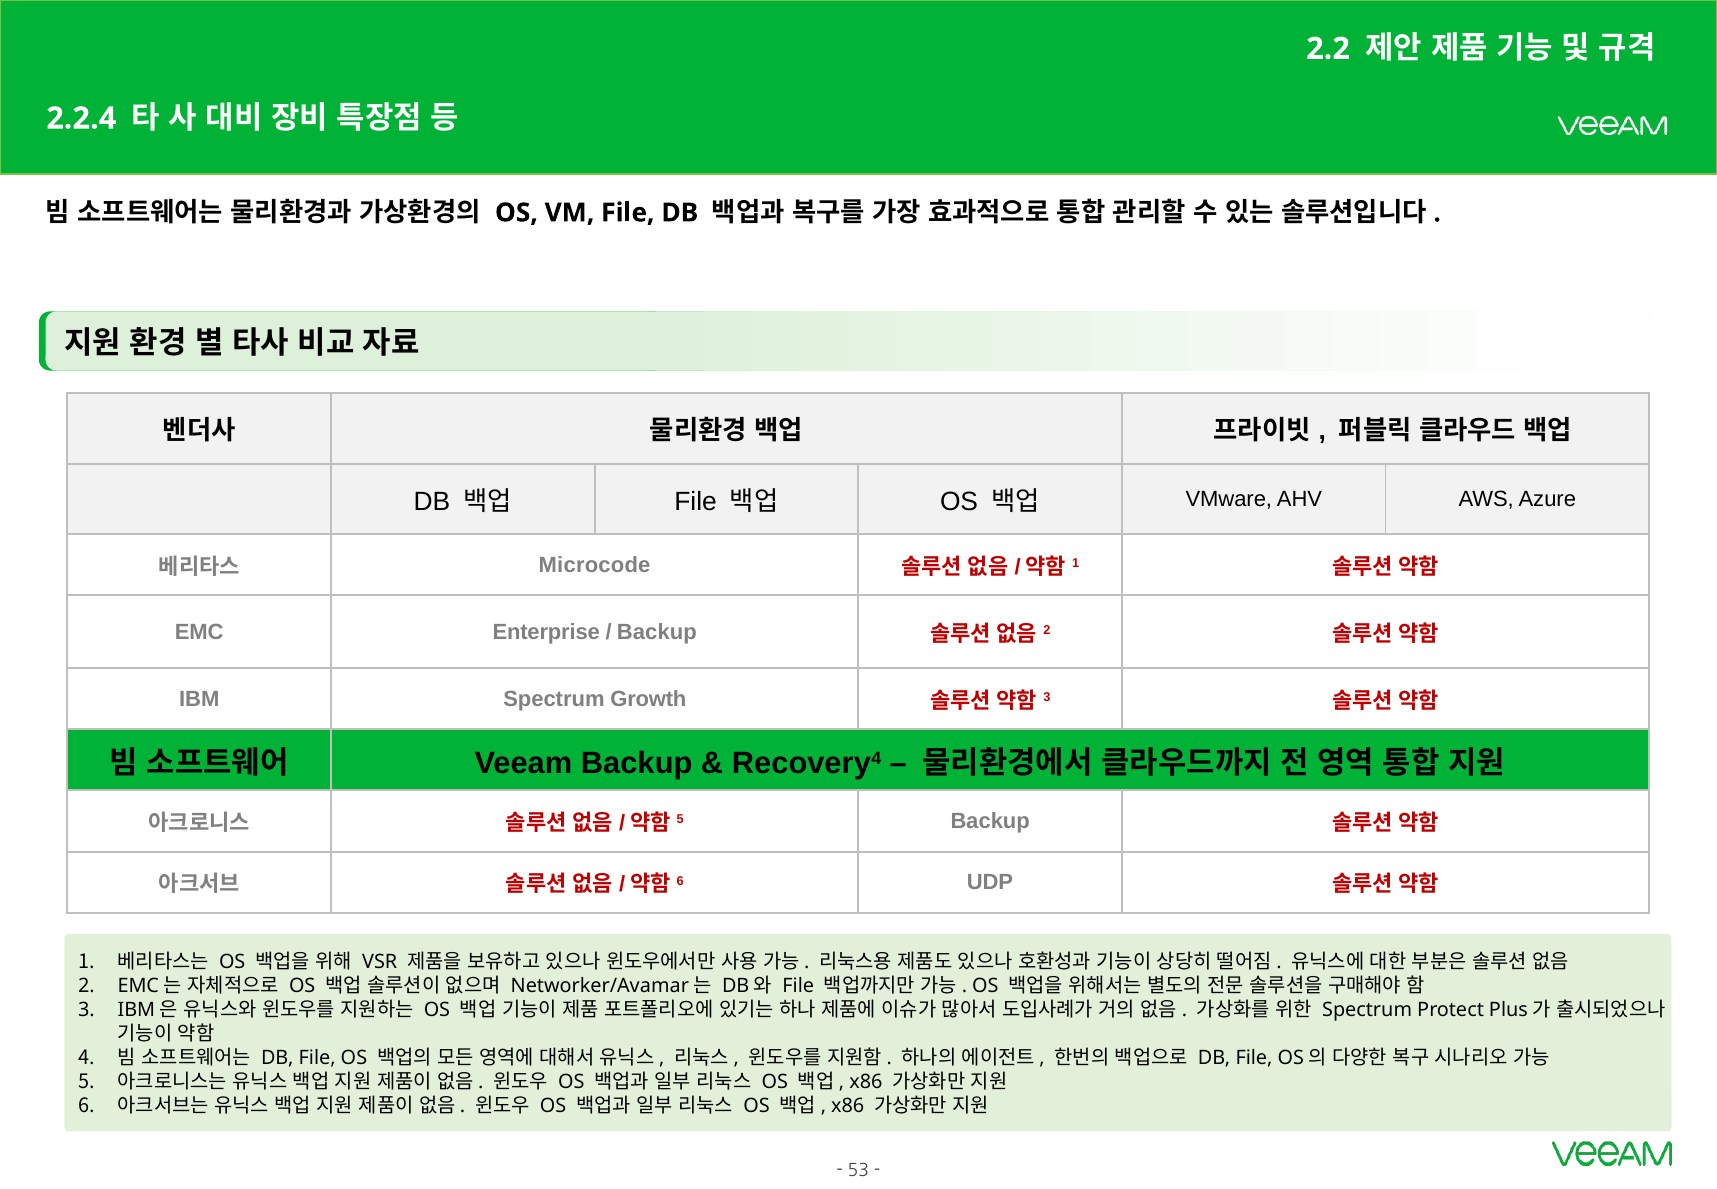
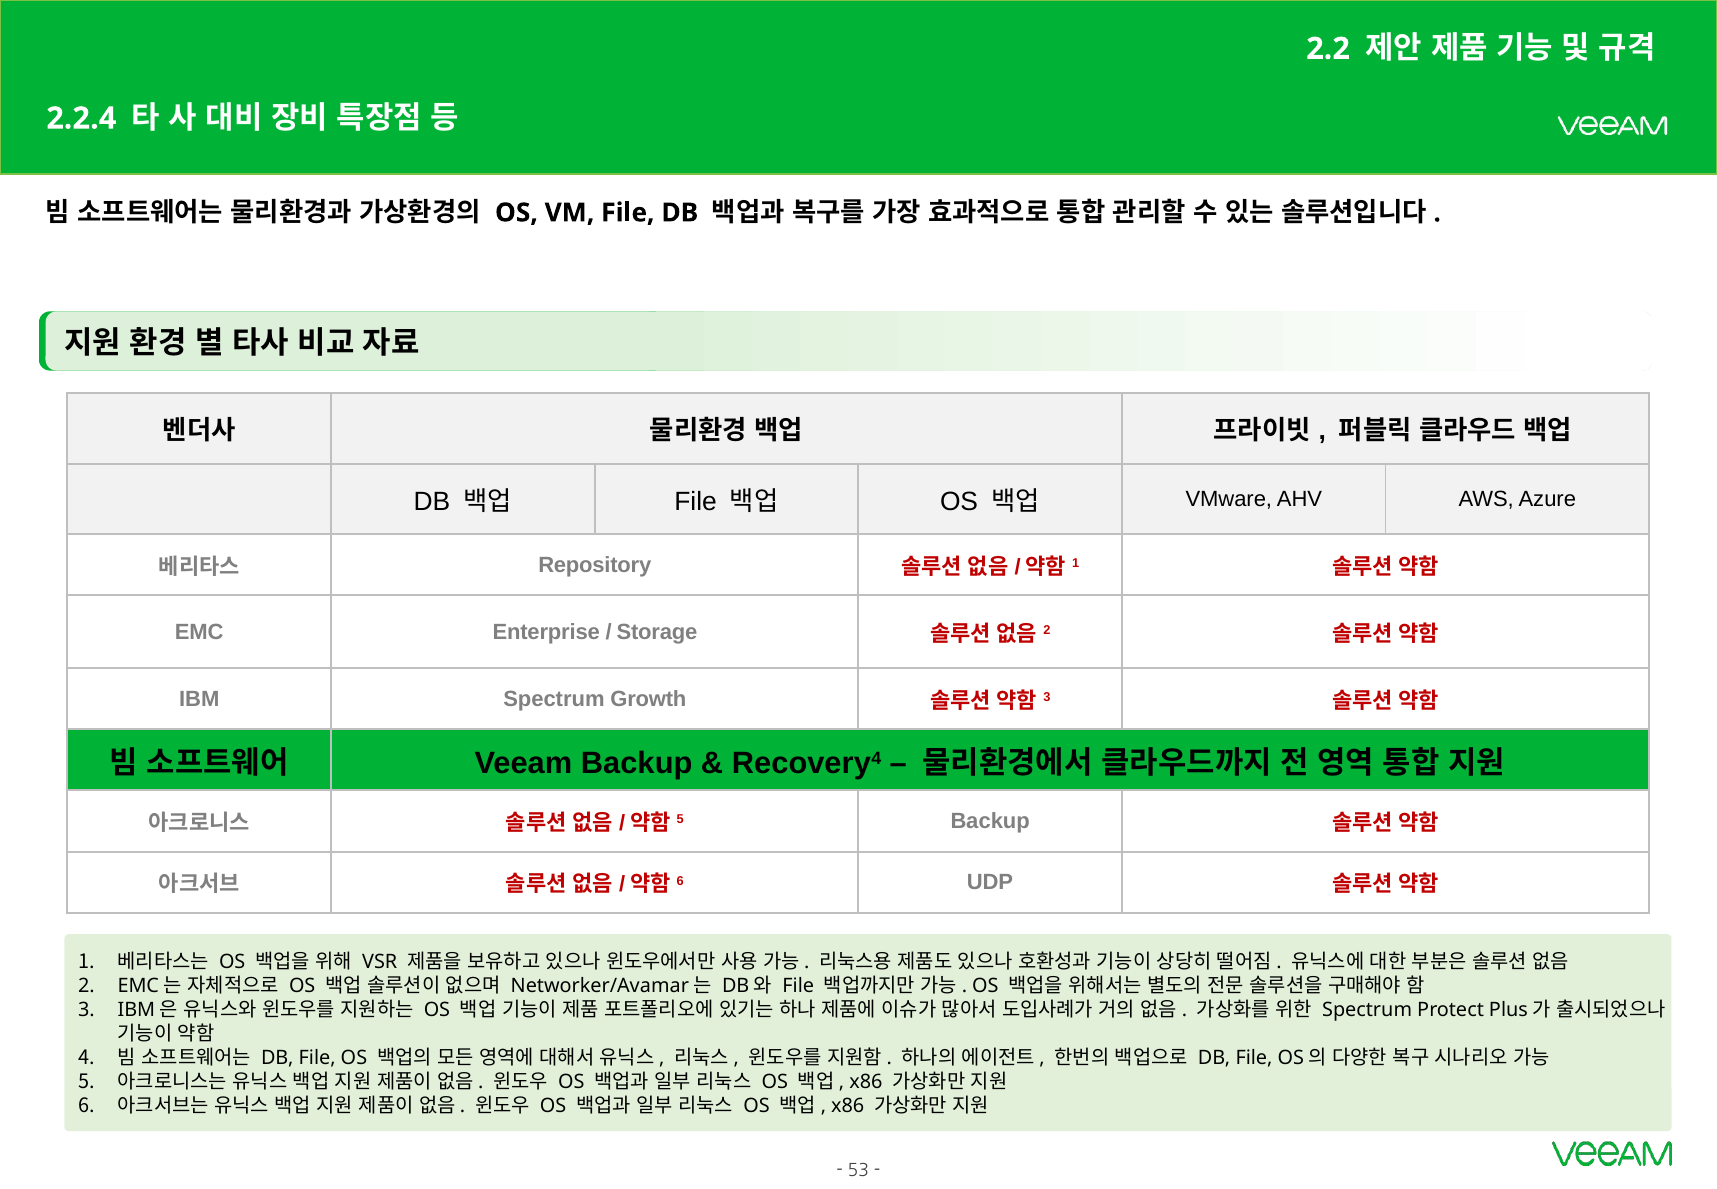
Microcode: Microcode -> Repository
Backup at (657, 632): Backup -> Storage
